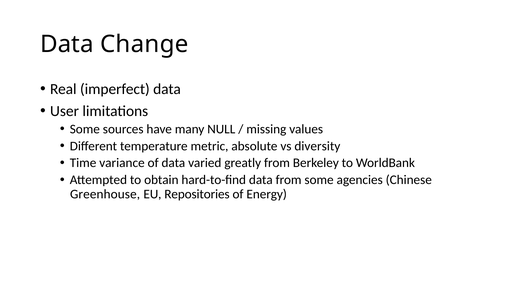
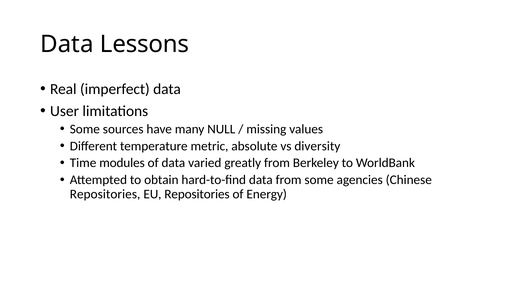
Change: Change -> Lessons
variance: variance -> modules
Greenhouse at (105, 194): Greenhouse -> Repositories
